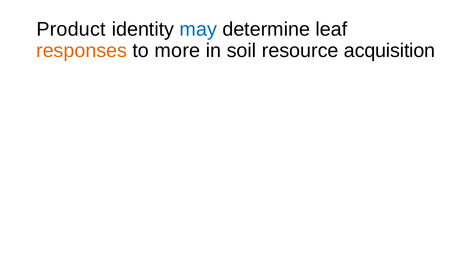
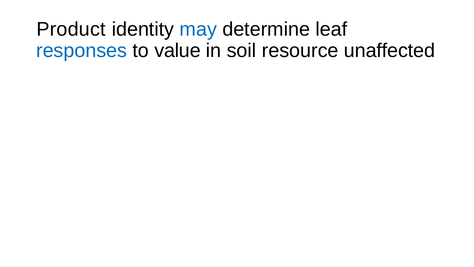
responses colour: orange -> blue
more: more -> value
acquisition: acquisition -> unaffected
